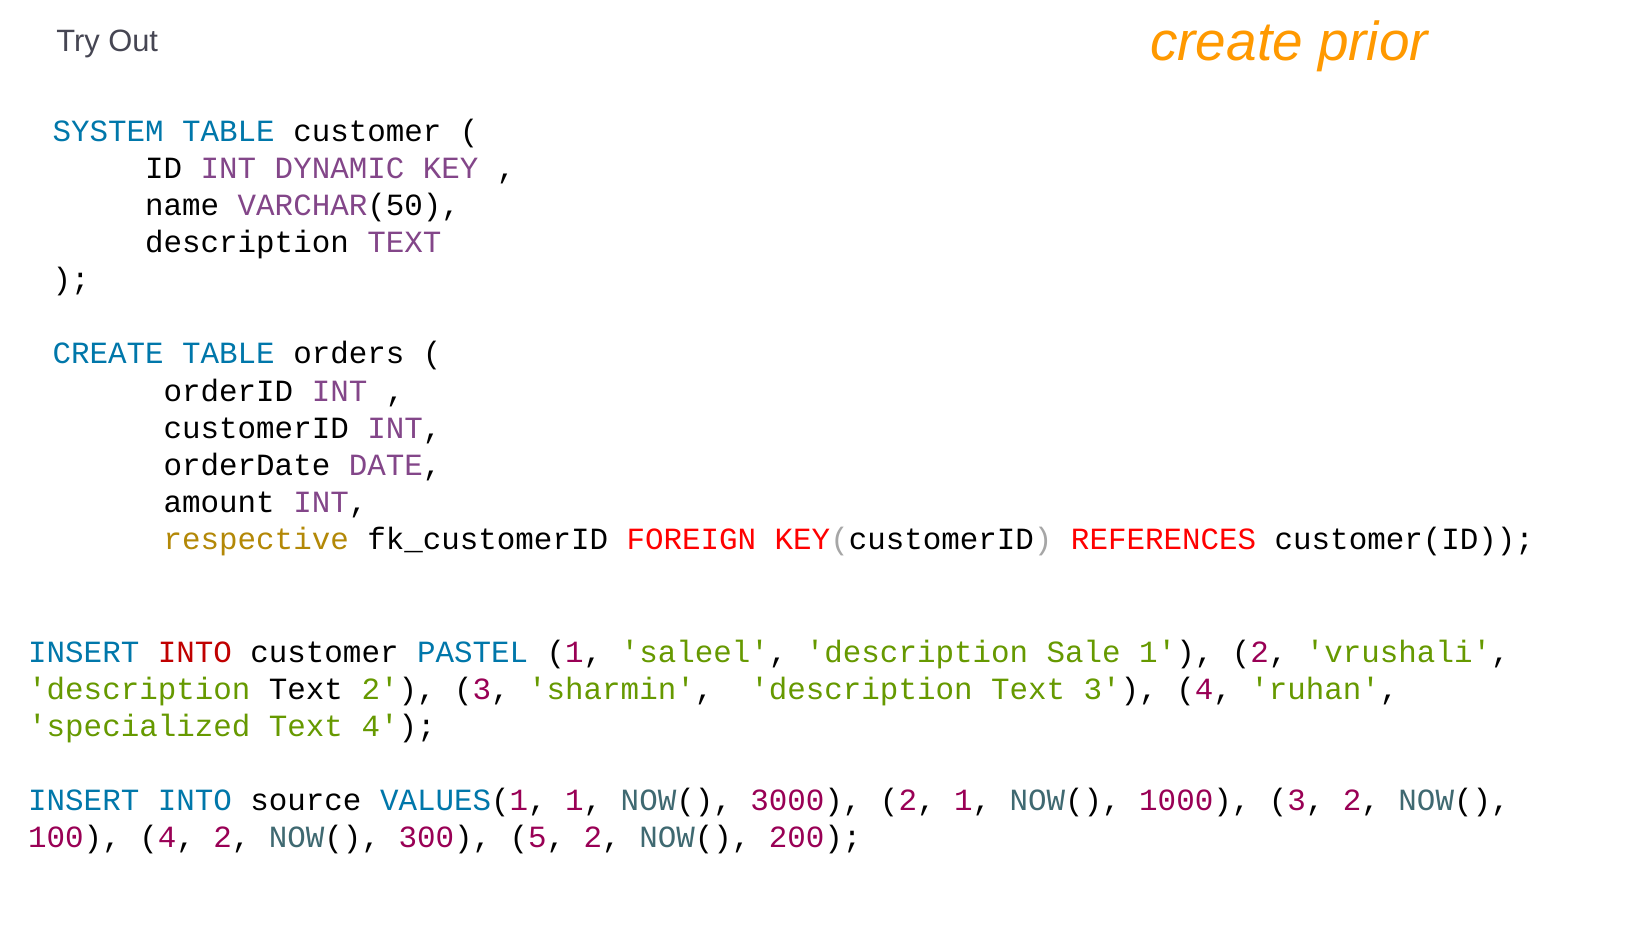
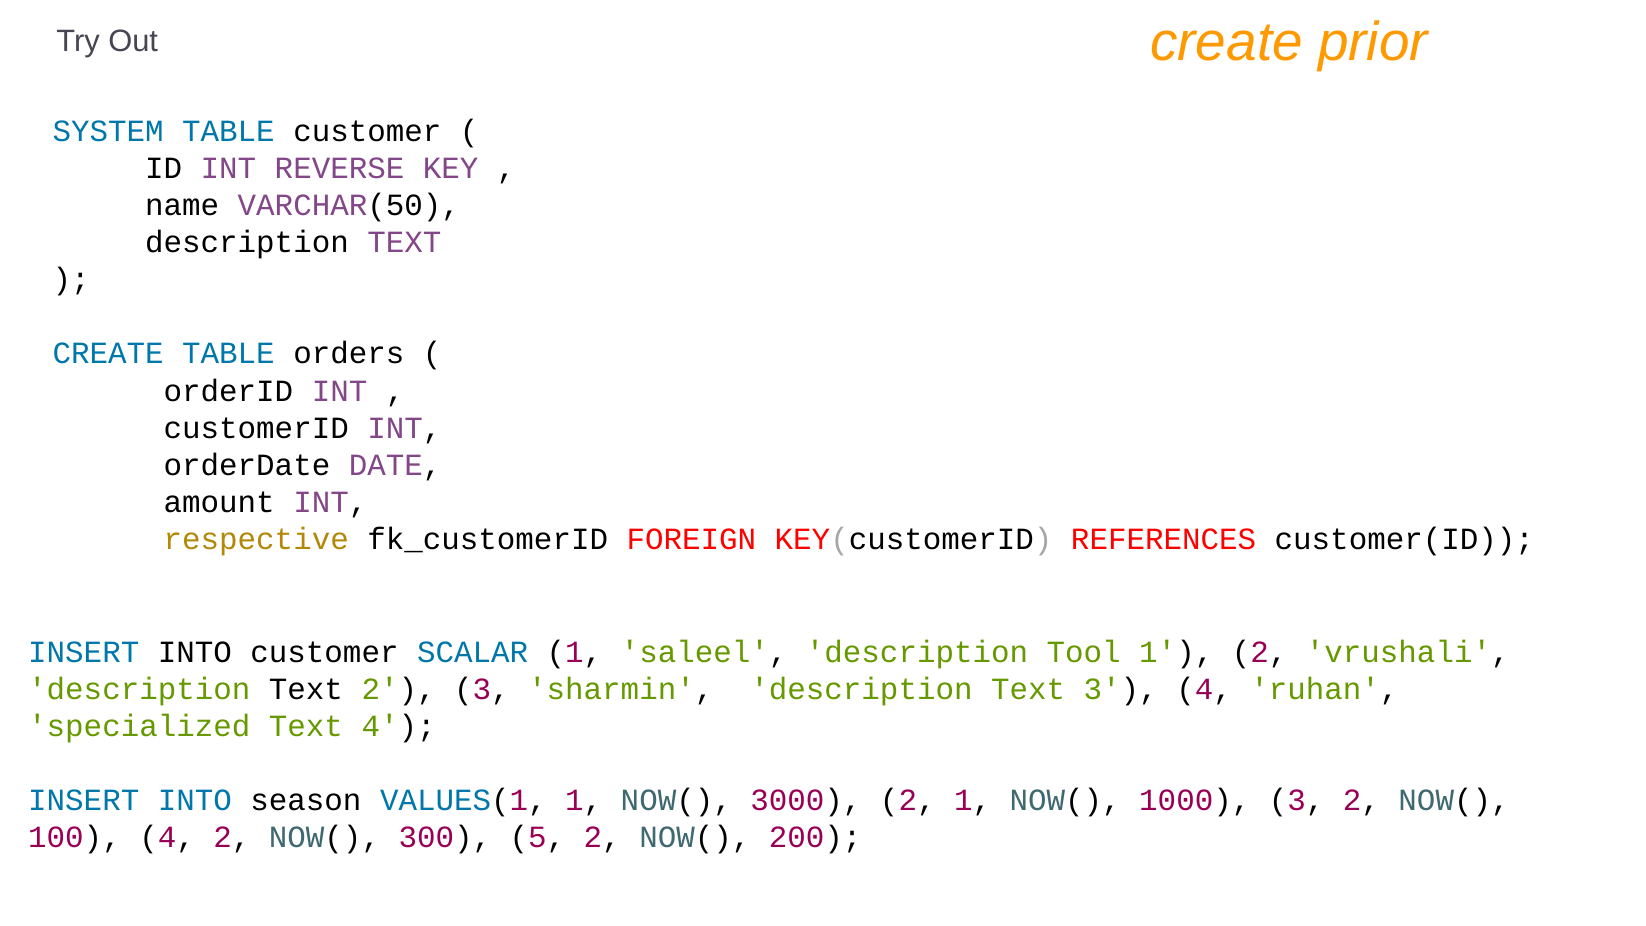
DYNAMIC: DYNAMIC -> REVERSE
INTO at (195, 652) colour: red -> black
PASTEL: PASTEL -> SCALAR
Sale: Sale -> Tool
source: source -> season
